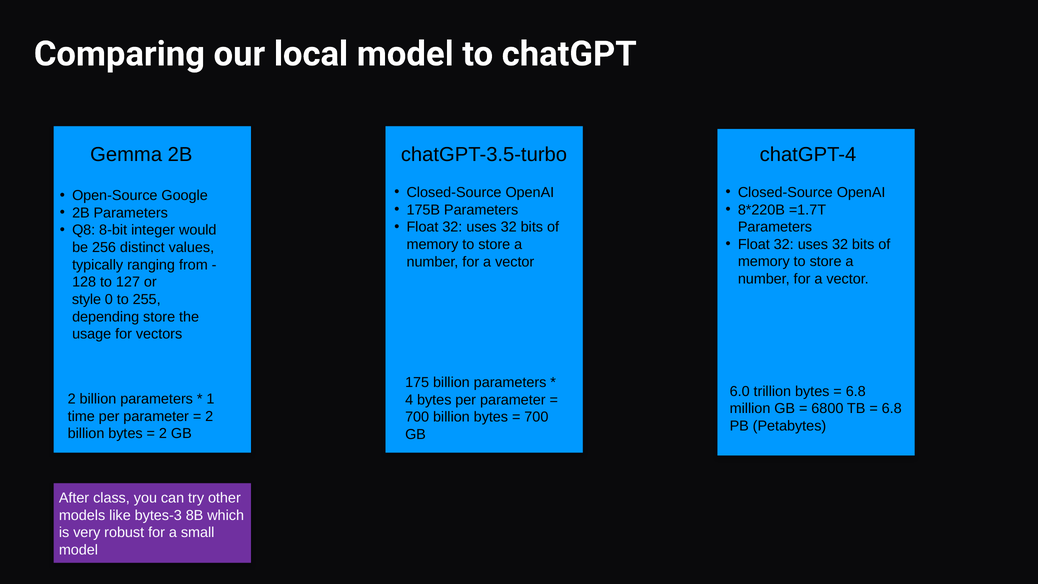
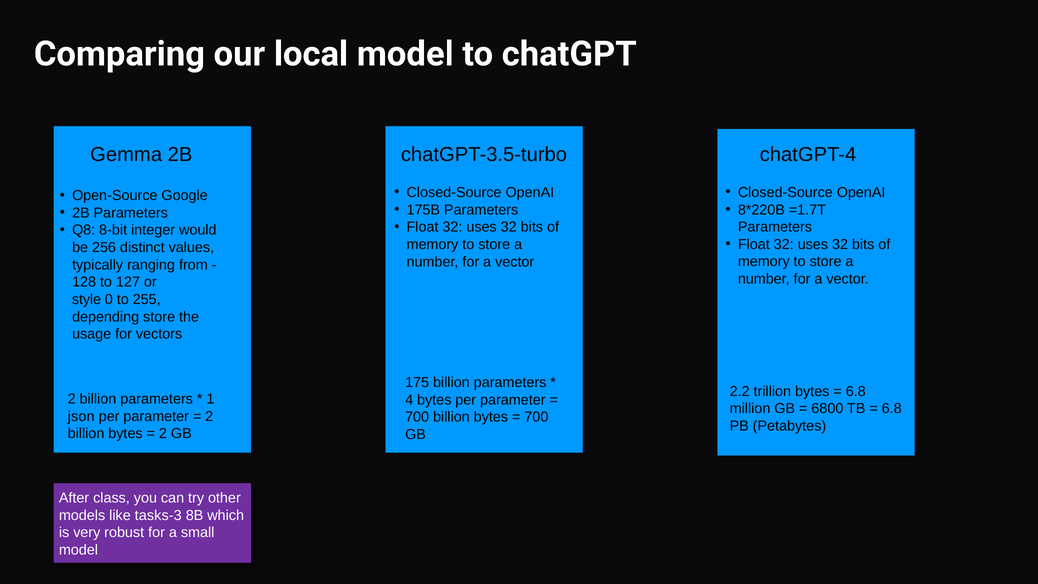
6.0: 6.0 -> 2.2
time: time -> json
bytes-3: bytes-3 -> tasks-3
